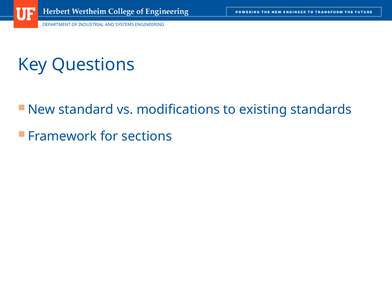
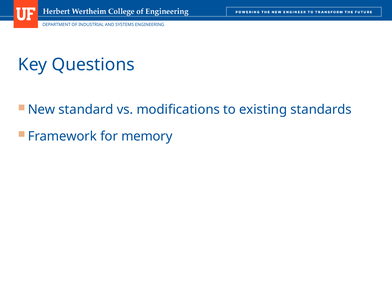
sections: sections -> memory
